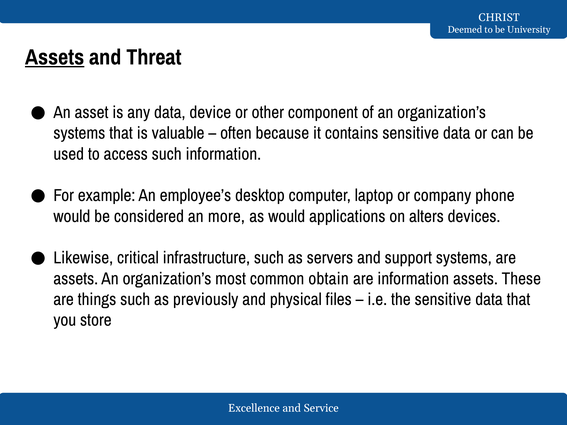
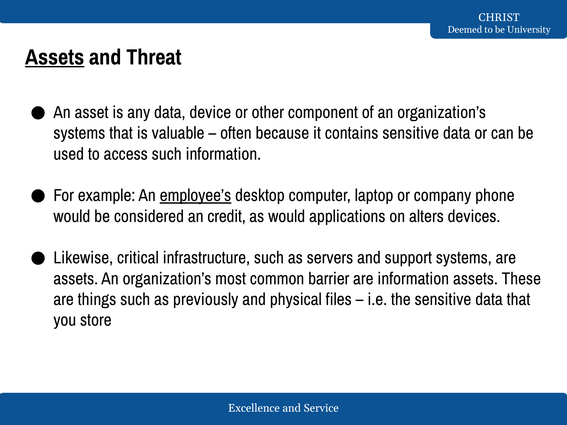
employee’s underline: none -> present
more: more -> credit
obtain: obtain -> barrier
